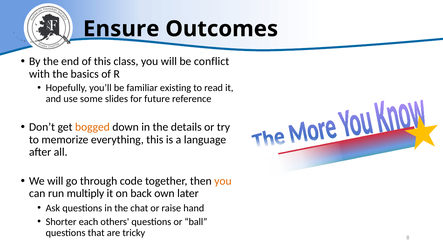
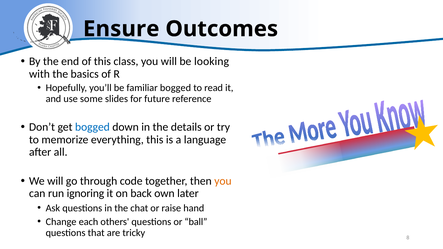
conflict: conflict -> looking
familiar existing: existing -> bogged
bogged at (92, 127) colour: orange -> blue
multiply: multiply -> ignoring
Shorter: Shorter -> Change
